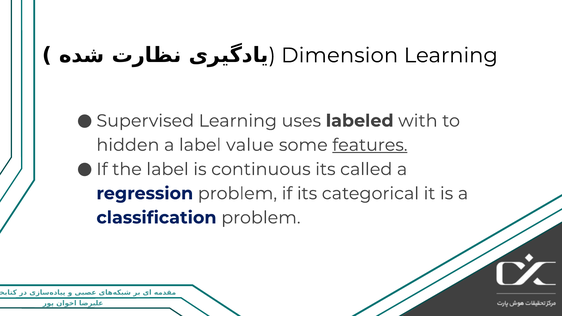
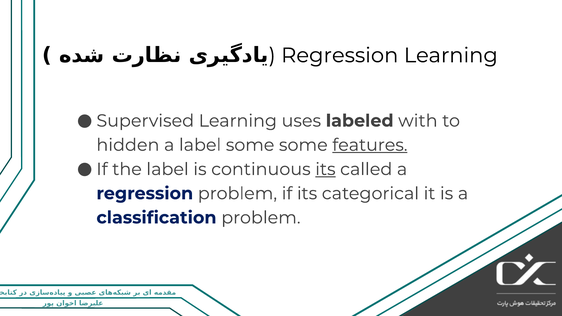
Dimension at (340, 55): Dimension -> Regression
label value: value -> some
its at (325, 169) underline: none -> present
